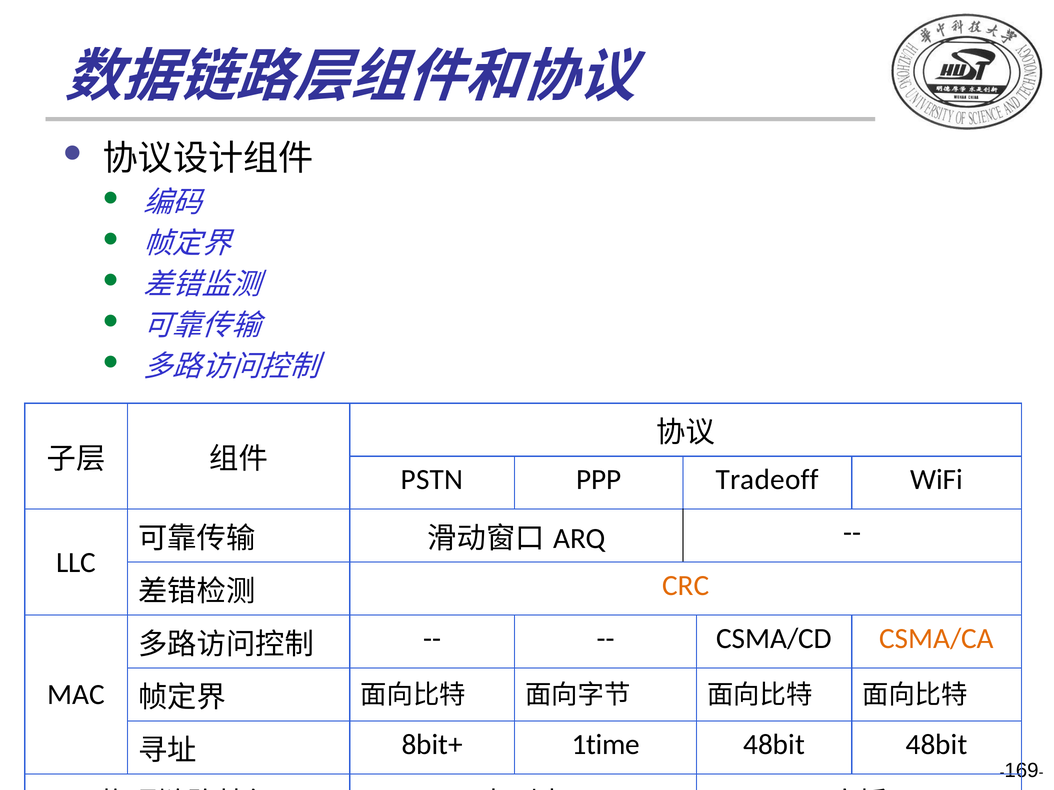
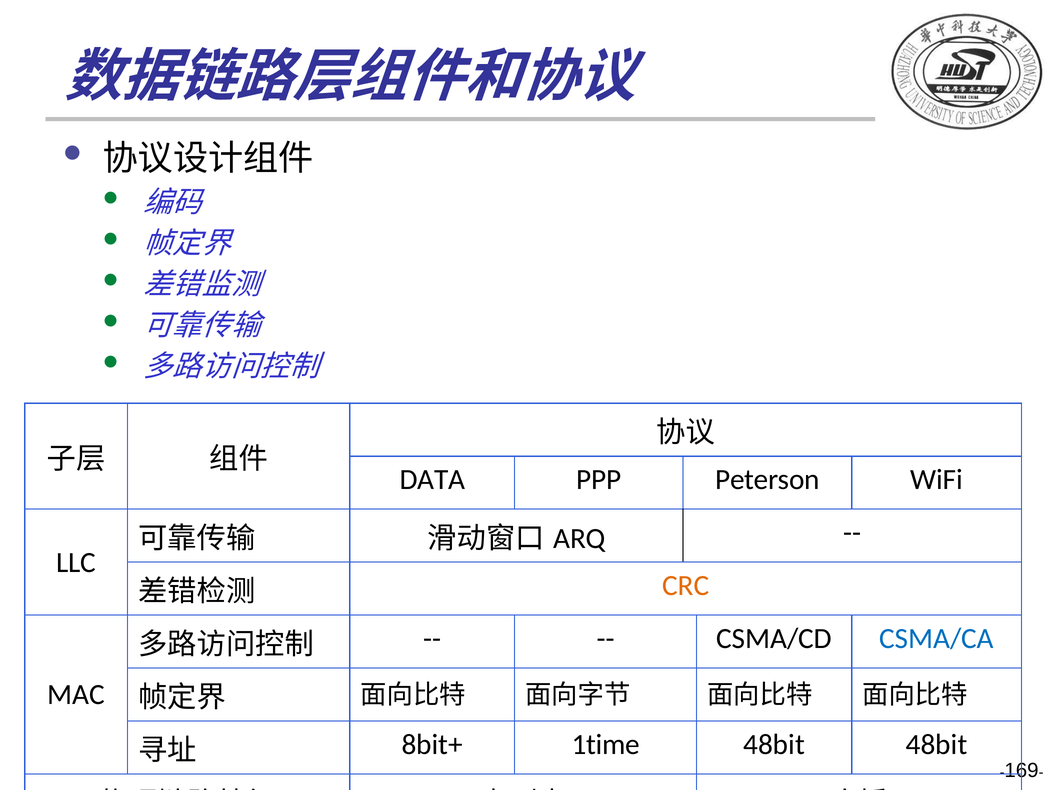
PSTN: PSTN -> DATA
Tradeoff: Tradeoff -> Peterson
CSMA/CA colour: orange -> blue
